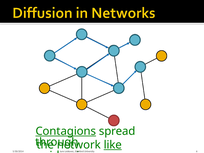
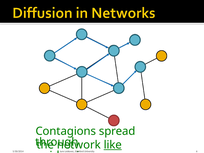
Contagions underline: present -> none
